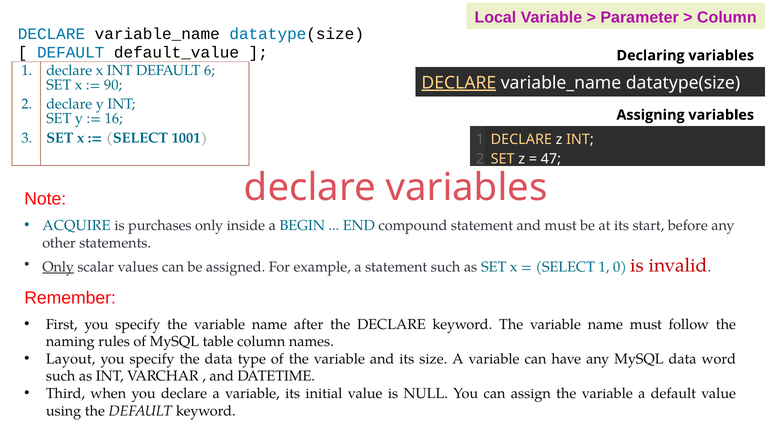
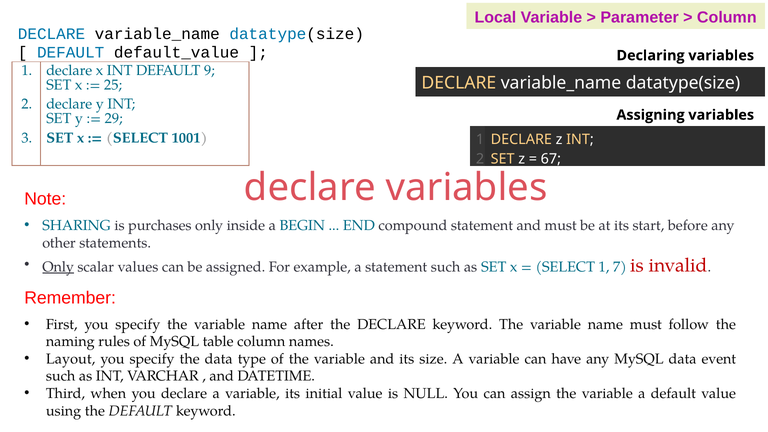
6: 6 -> 9
DECLARE at (459, 83) underline: present -> none
90: 90 -> 25
16: 16 -> 29
47: 47 -> 67
ACQUIRE: ACQUIRE -> SHARING
0: 0 -> 7
word: word -> event
